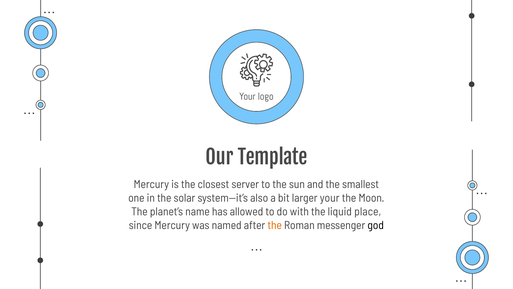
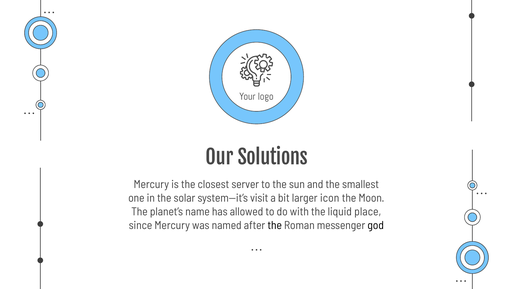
Template: Template -> Solutions
also: also -> visit
larger your: your -> icon
the at (275, 225) colour: orange -> black
